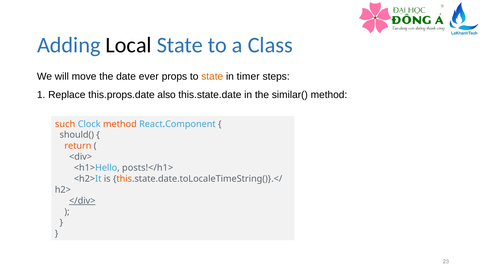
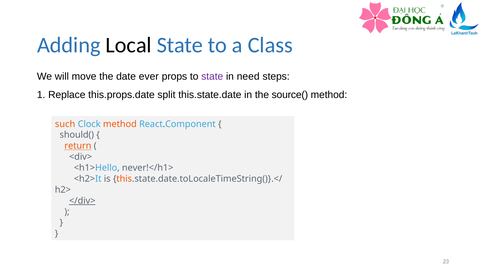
state at (212, 76) colour: orange -> purple
timer: timer -> need
also: also -> split
similar(: similar( -> source(
return underline: none -> present
posts!</h1>: posts!</h1> -> never!</h1>
